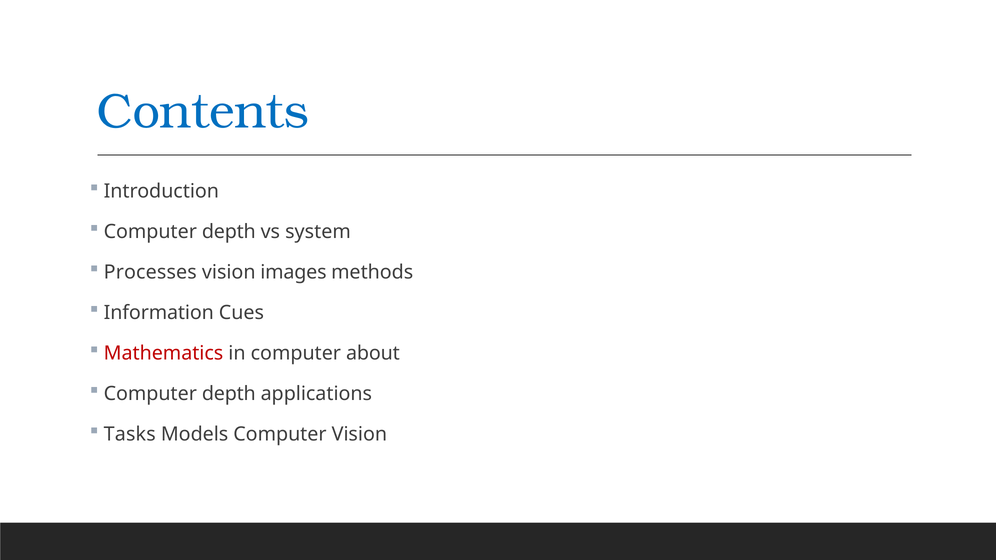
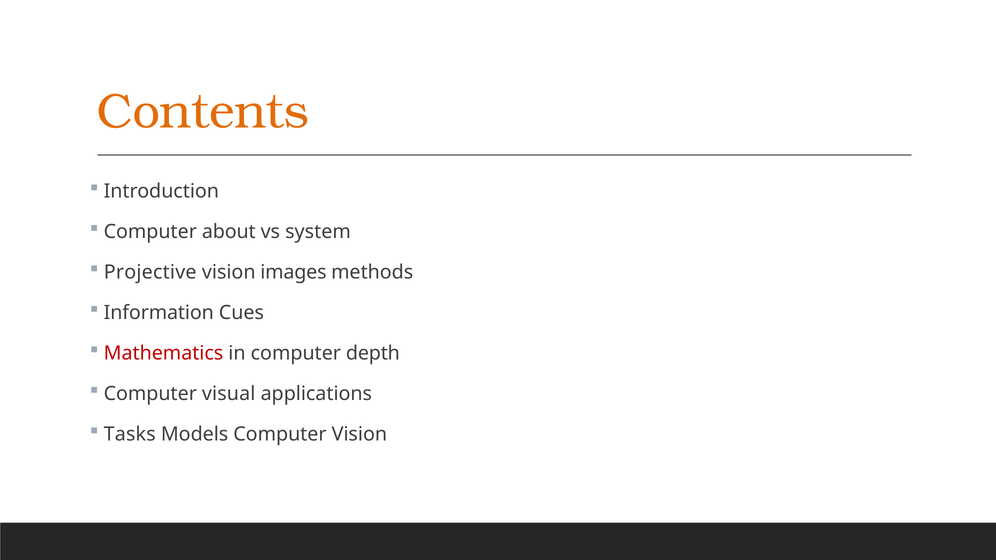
Contents colour: blue -> orange
depth at (229, 232): depth -> about
Processes: Processes -> Projective
about: about -> depth
depth at (229, 394): depth -> visual
